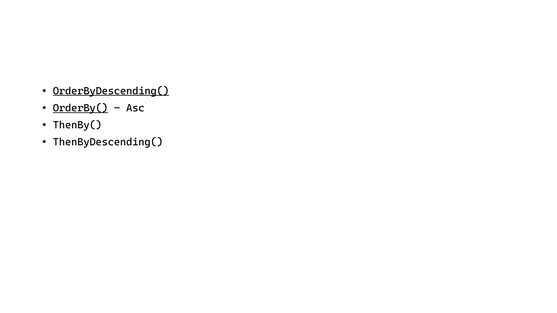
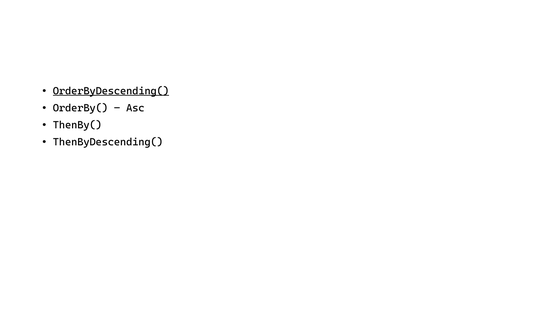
OrderBy( underline: present -> none
